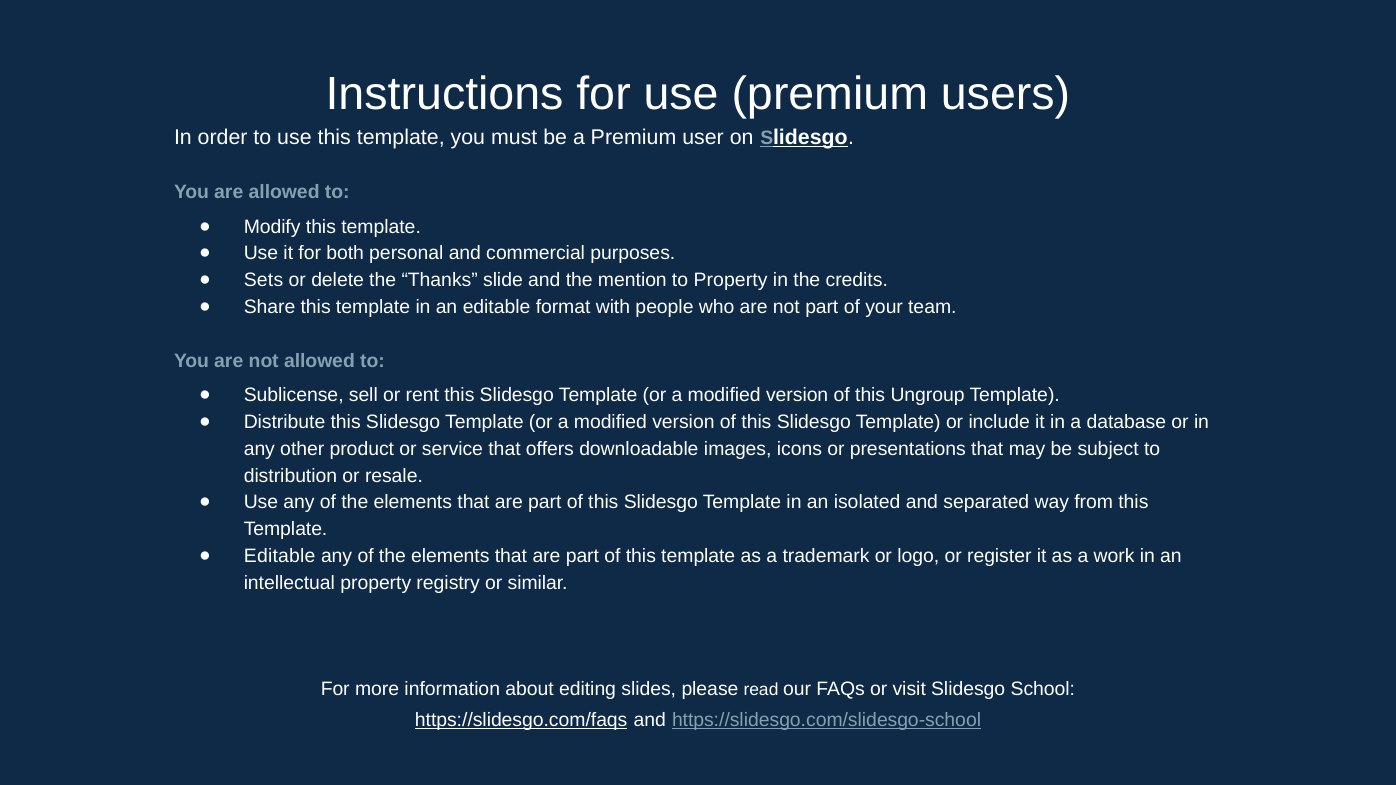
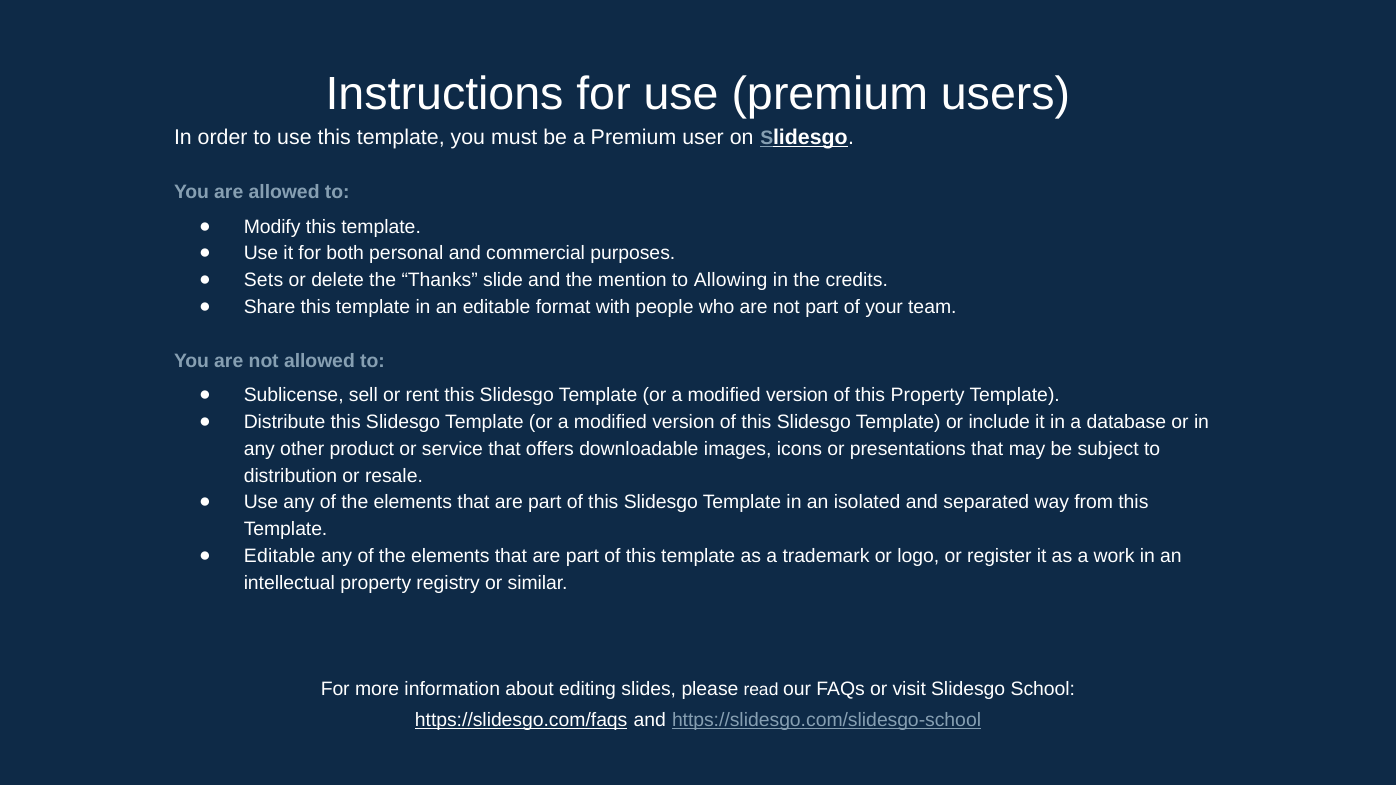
to Property: Property -> Allowing
this Ungroup: Ungroup -> Property
